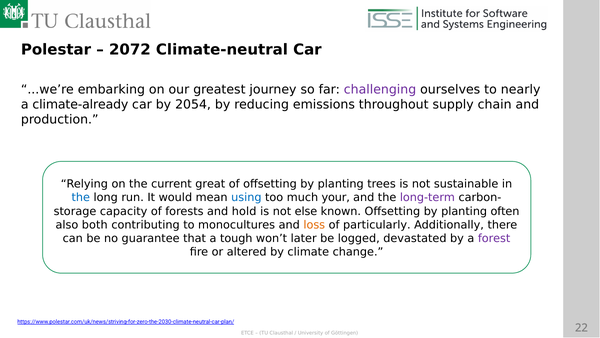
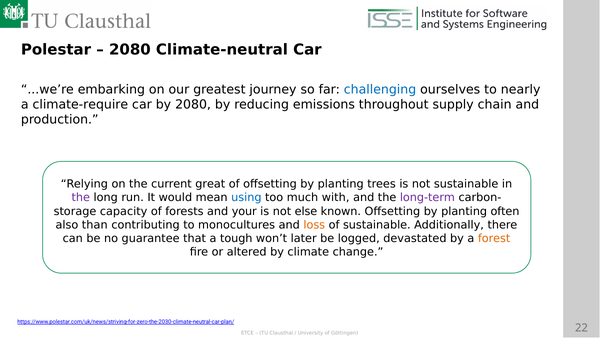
2072 at (130, 50): 2072 -> 2080
challenging colour: purple -> blue
climate-already: climate-already -> climate-require
by 2054: 2054 -> 2080
the at (81, 197) colour: blue -> purple
your: your -> with
hold: hold -> your
both: both -> than
of particularly: particularly -> sustainable
forest colour: purple -> orange
